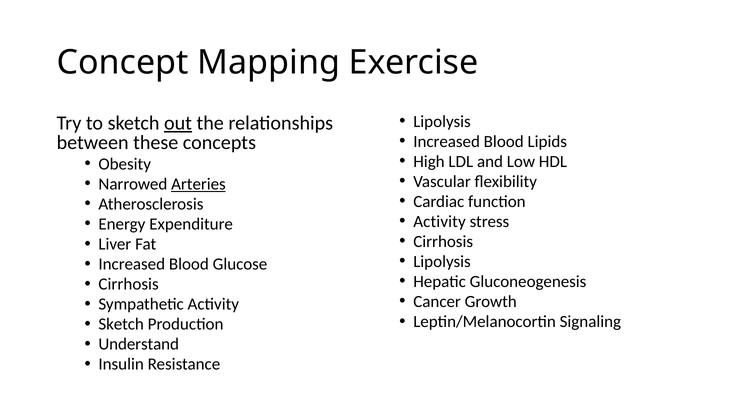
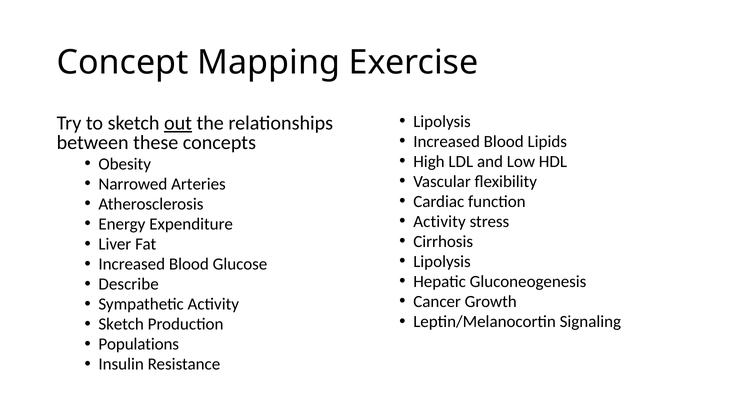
Arteries underline: present -> none
Cirrhosis at (129, 284): Cirrhosis -> Describe
Understand: Understand -> Populations
